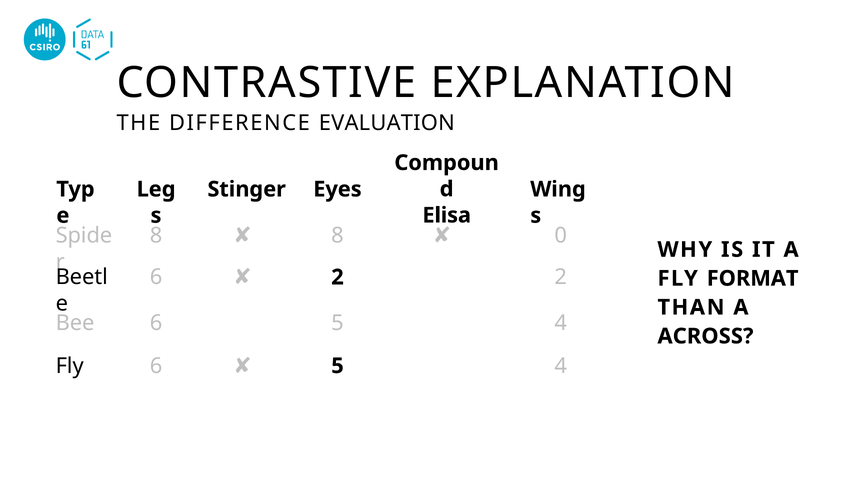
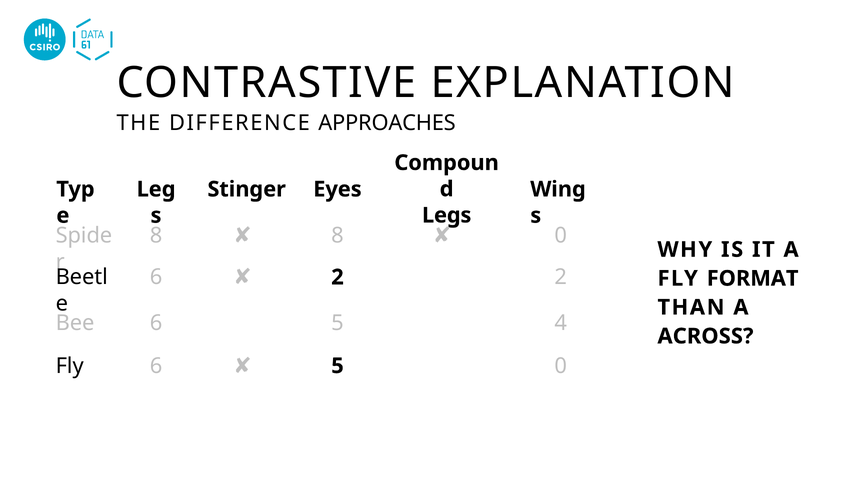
EVALUATION: EVALUATION -> APPROACHES
Elisa: Elisa -> Legs
4 at (561, 366): 4 -> 0
